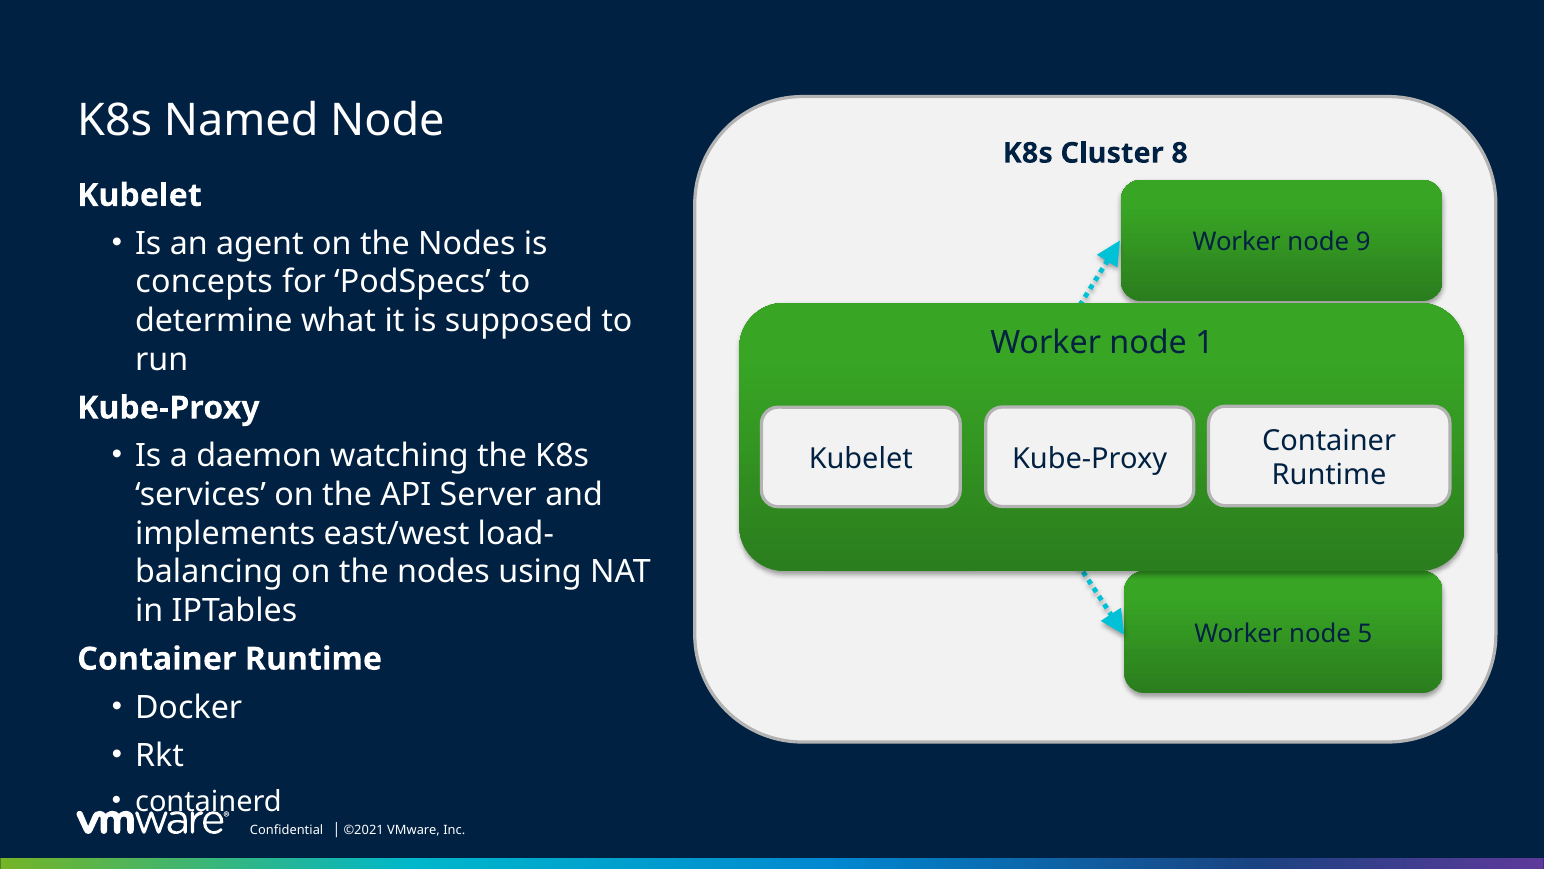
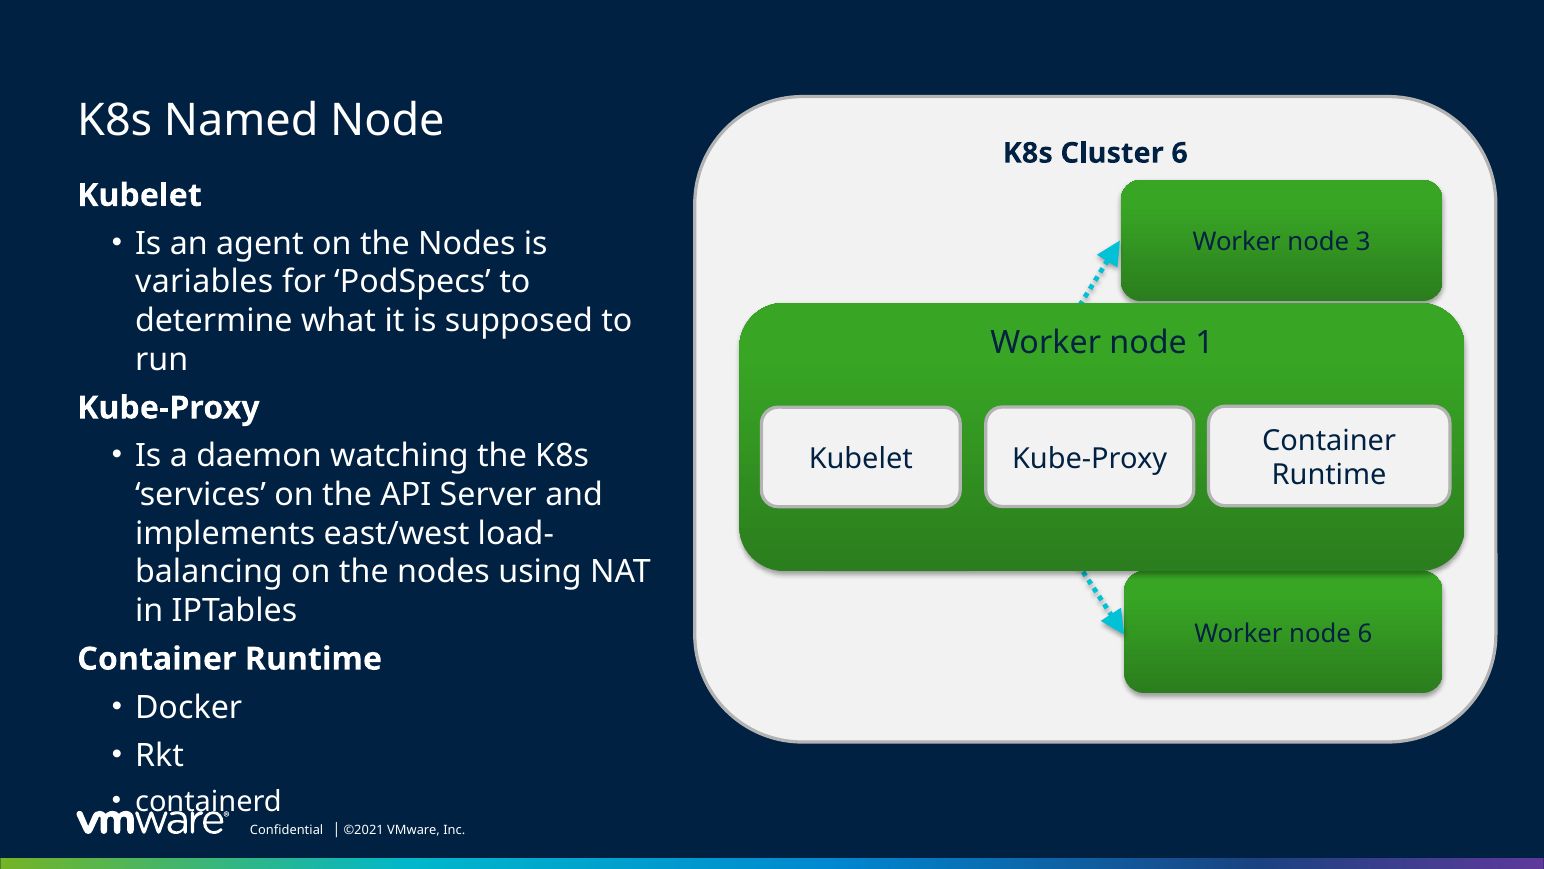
Cluster 8: 8 -> 6
9: 9 -> 3
concepts: concepts -> variables
node 5: 5 -> 6
